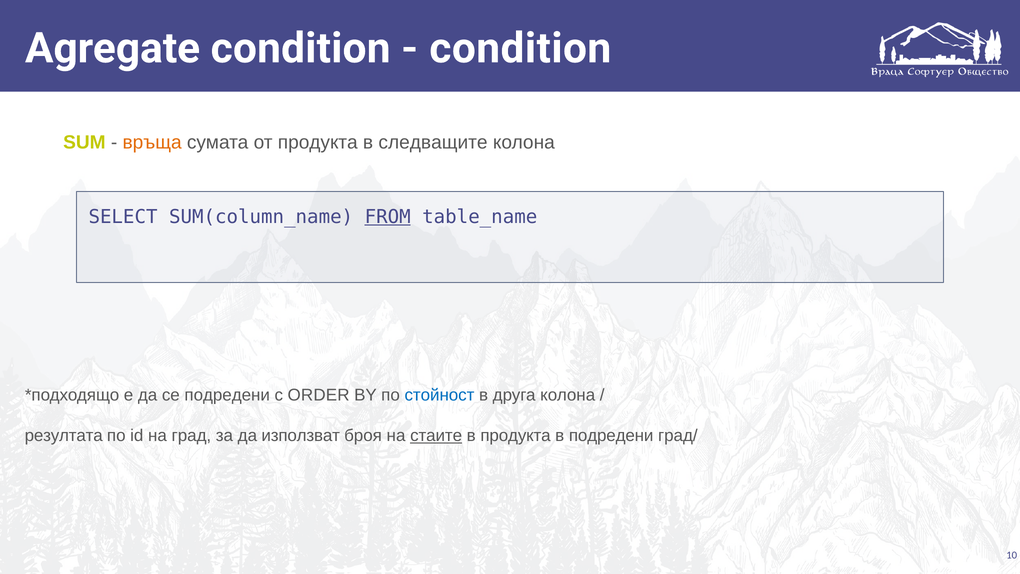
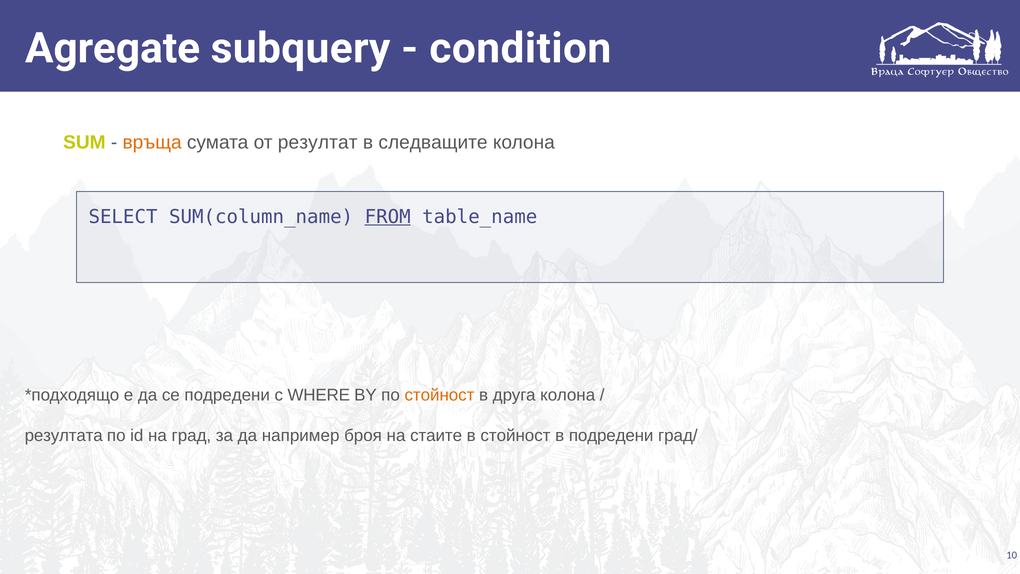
Agregate condition: condition -> subquery
от продукта: продукта -> резултат
ORDER: ORDER -> WHERE
стойност at (439, 395) colour: blue -> orange
използват: използват -> например
стаите underline: present -> none
в продукта: продукта -> стойност
